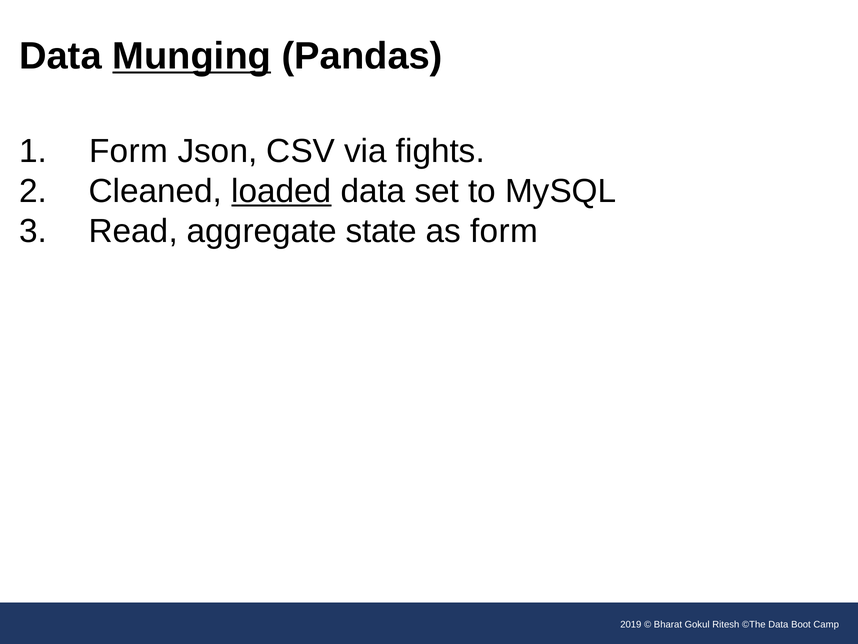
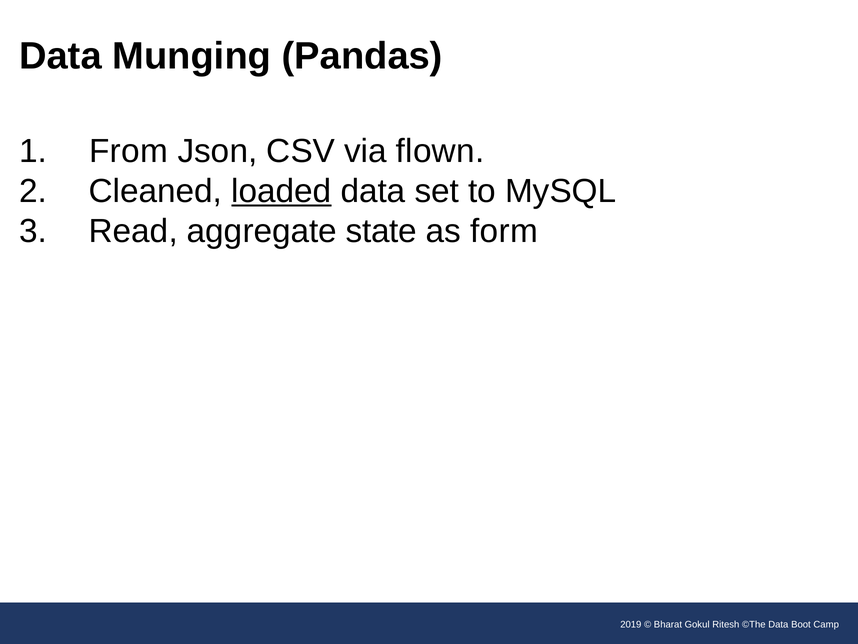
Munging underline: present -> none
Form at (129, 151): Form -> From
fights: fights -> flown
